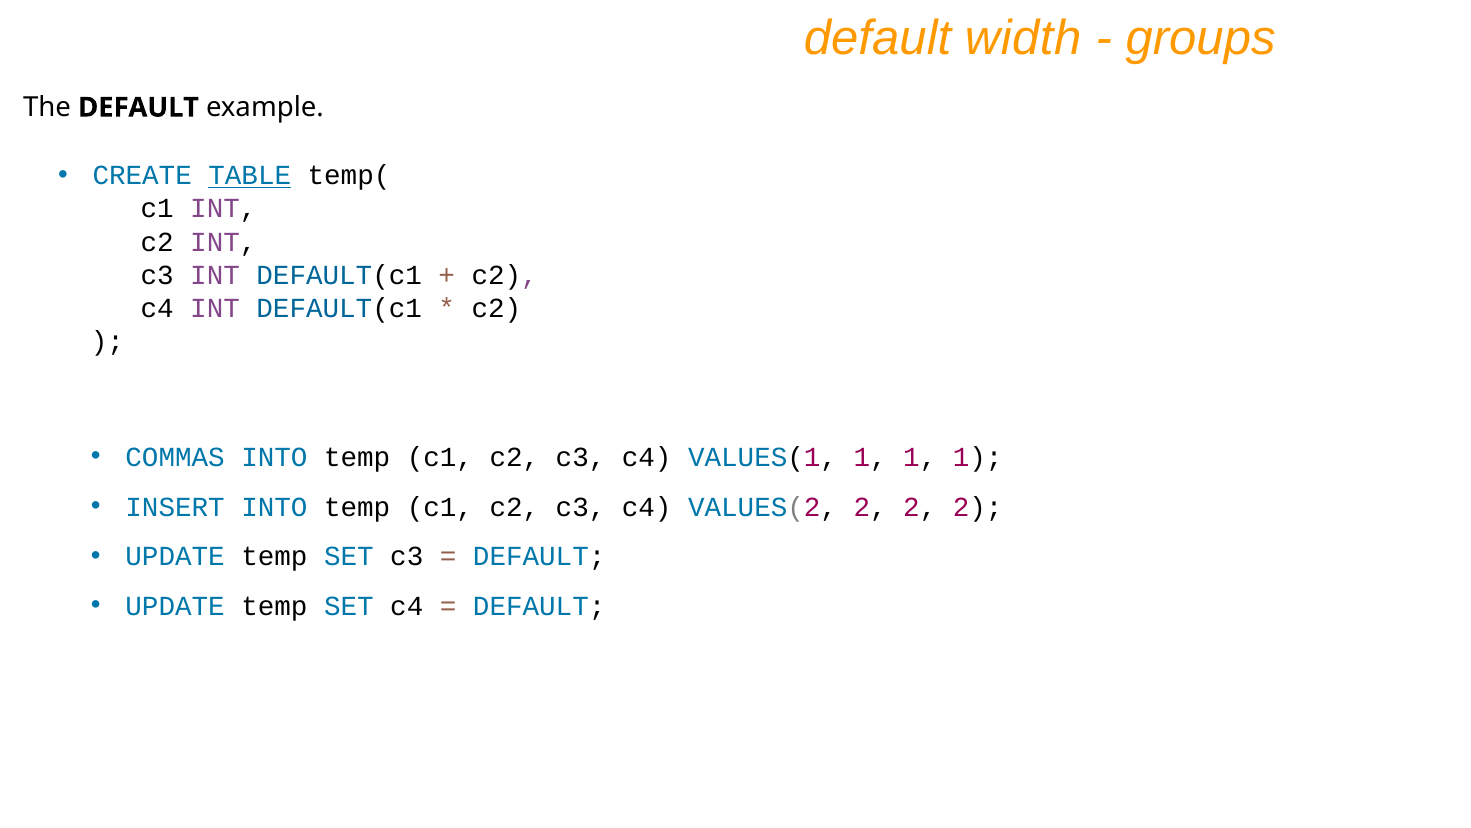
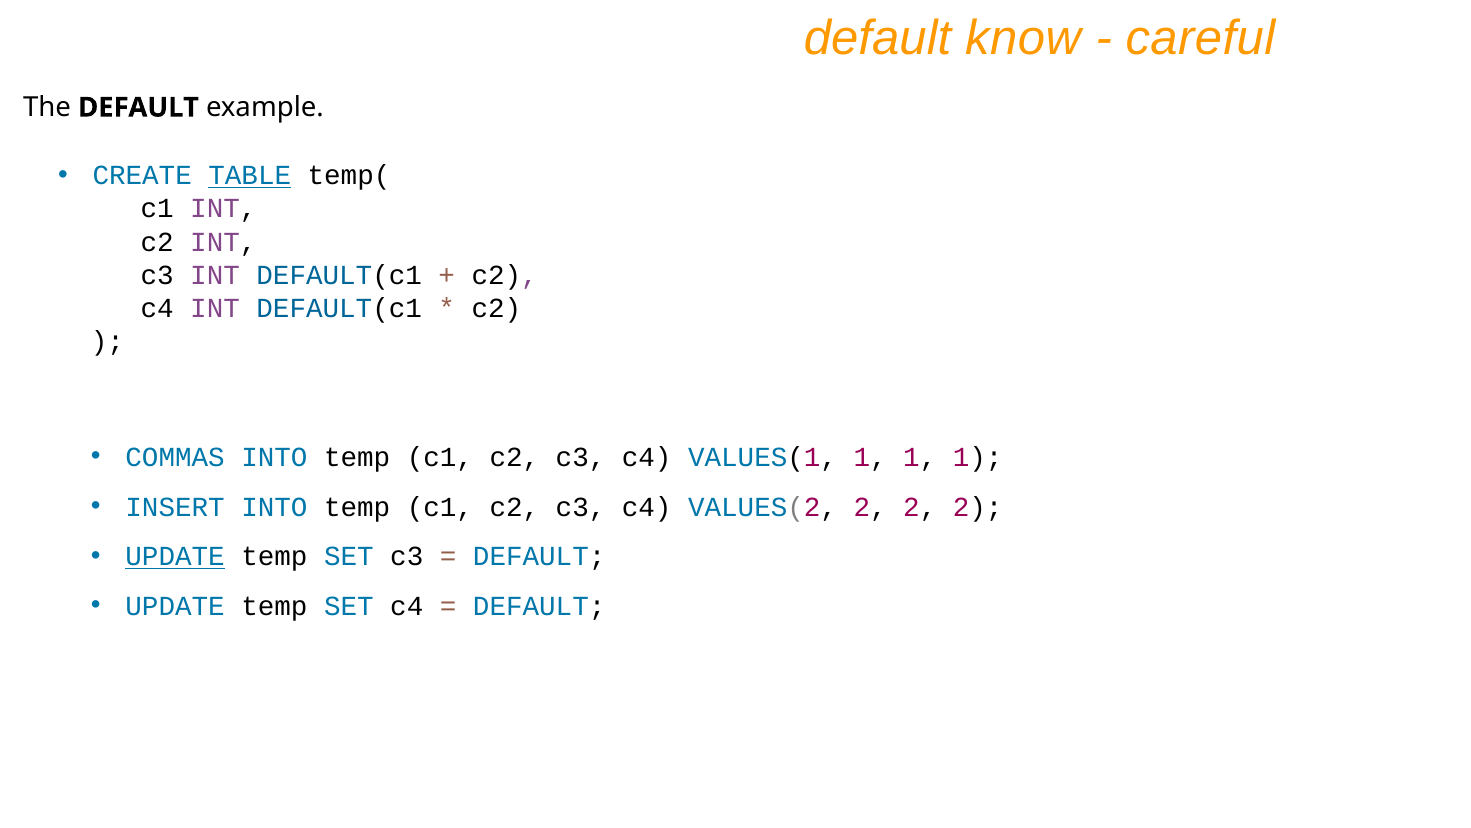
width: width -> know
groups: groups -> careful
UPDATE at (175, 556) underline: none -> present
